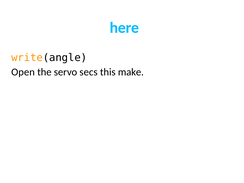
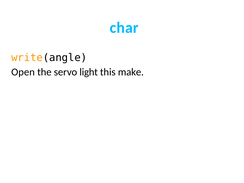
here: here -> char
secs: secs -> light
